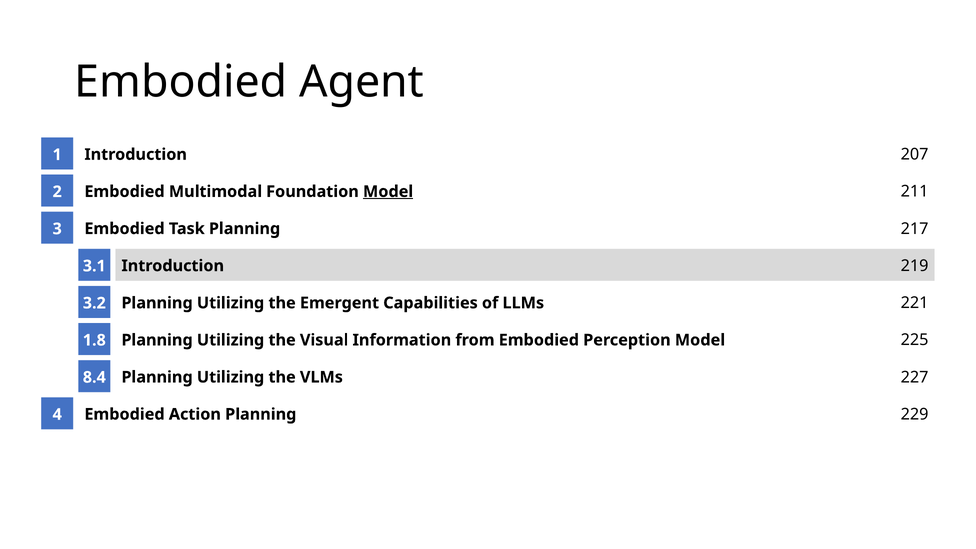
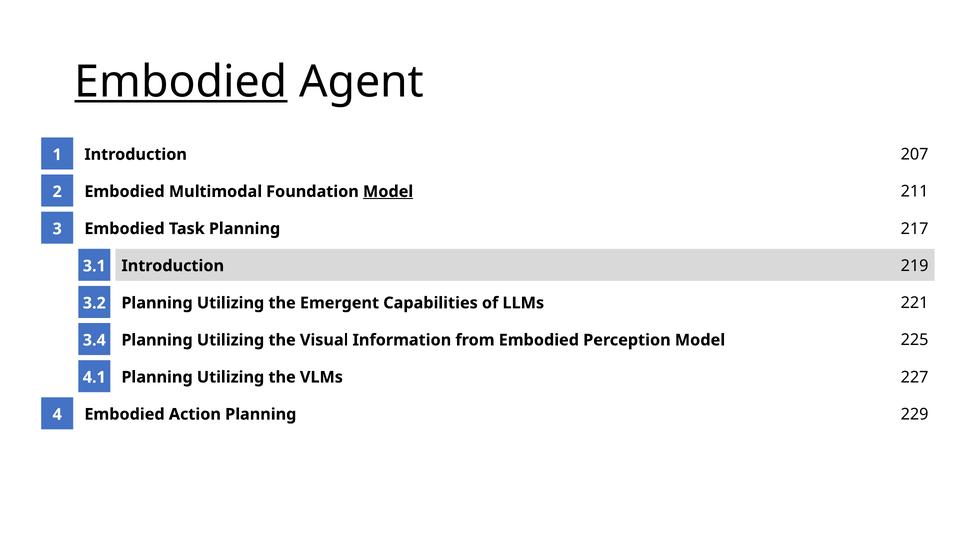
Embodied at (181, 82) underline: none -> present
1.8: 1.8 -> 3.4
8.4: 8.4 -> 4.1
